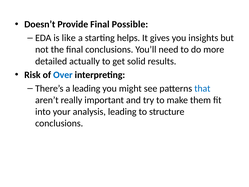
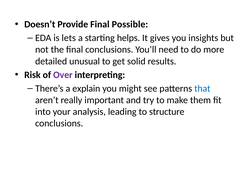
like: like -> lets
actually: actually -> unusual
Over colour: blue -> purple
a leading: leading -> explain
